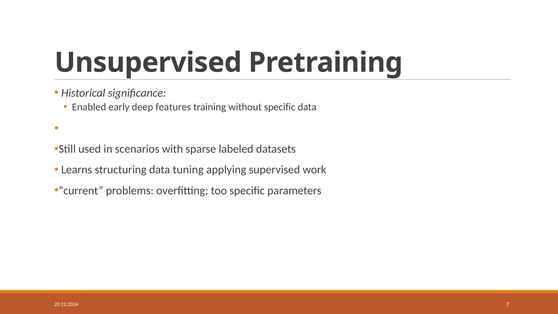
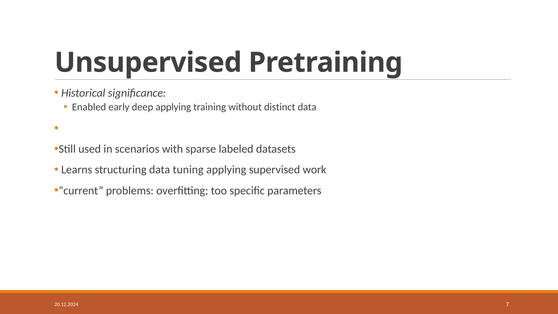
deep features: features -> applying
without specific: specific -> distinct
